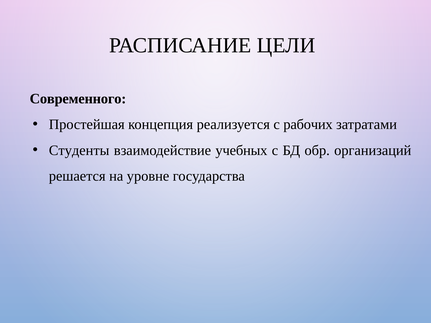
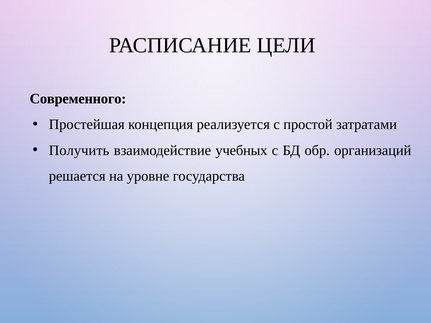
рабочих: рабочих -> простой
Студенты: Студенты -> Получить
